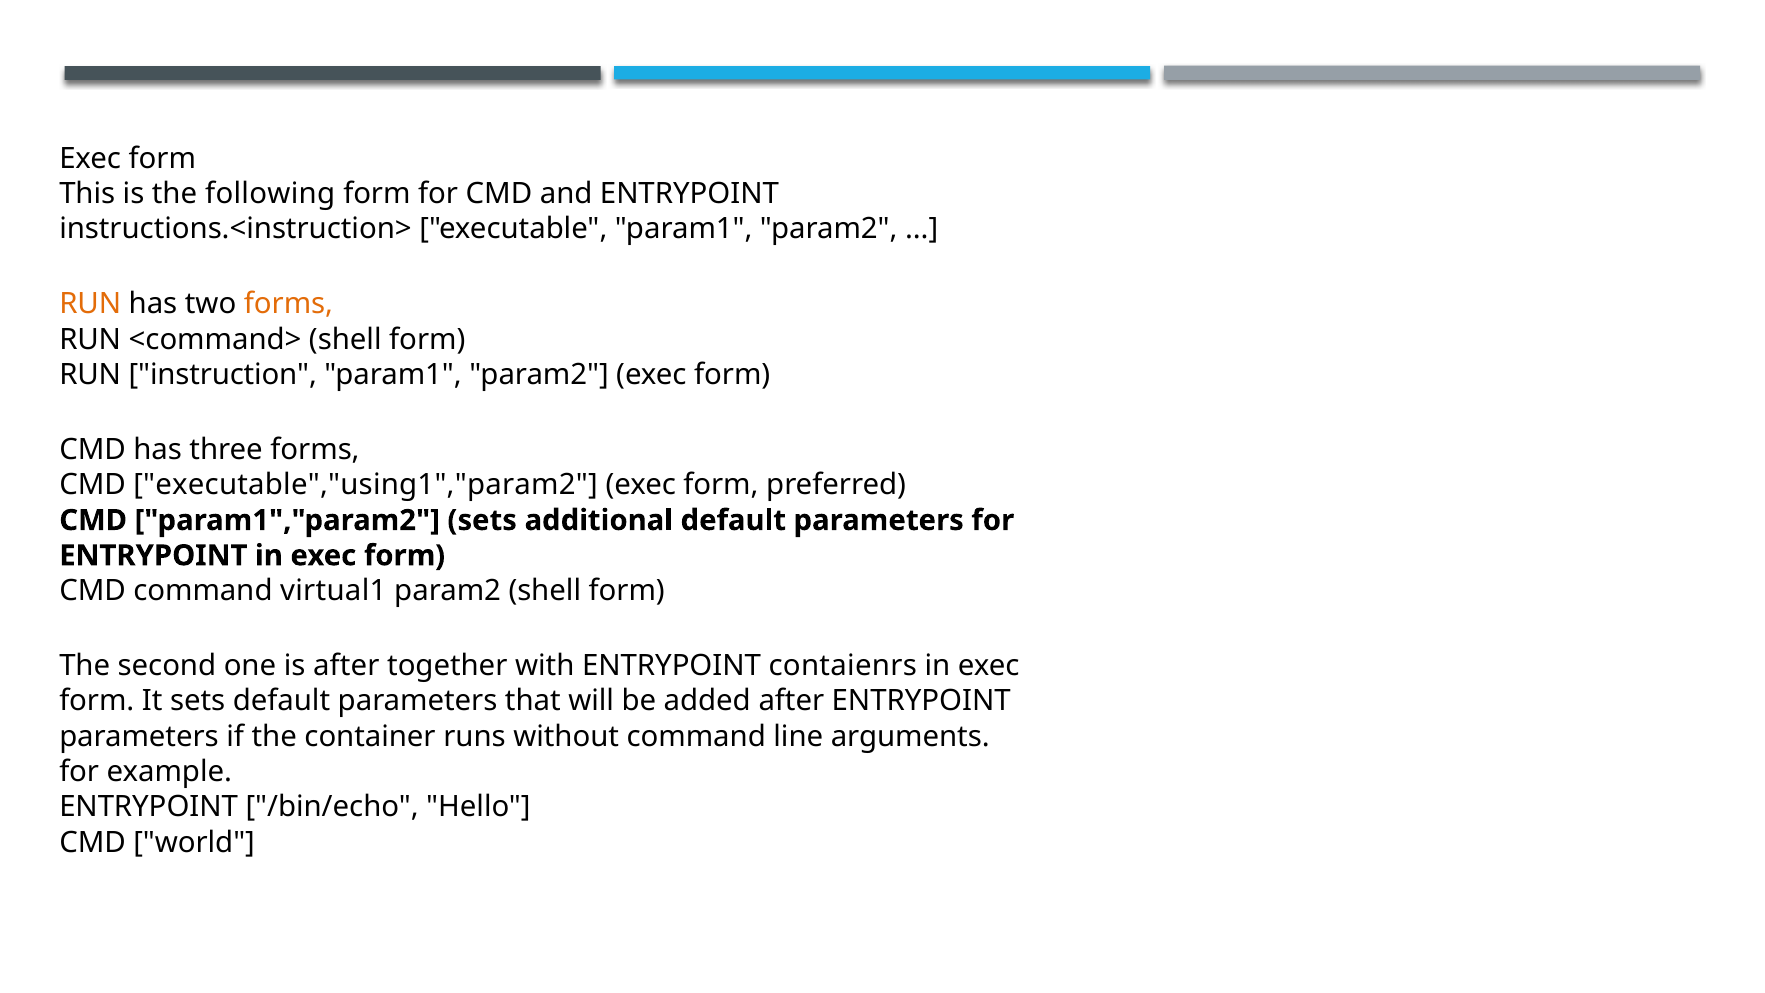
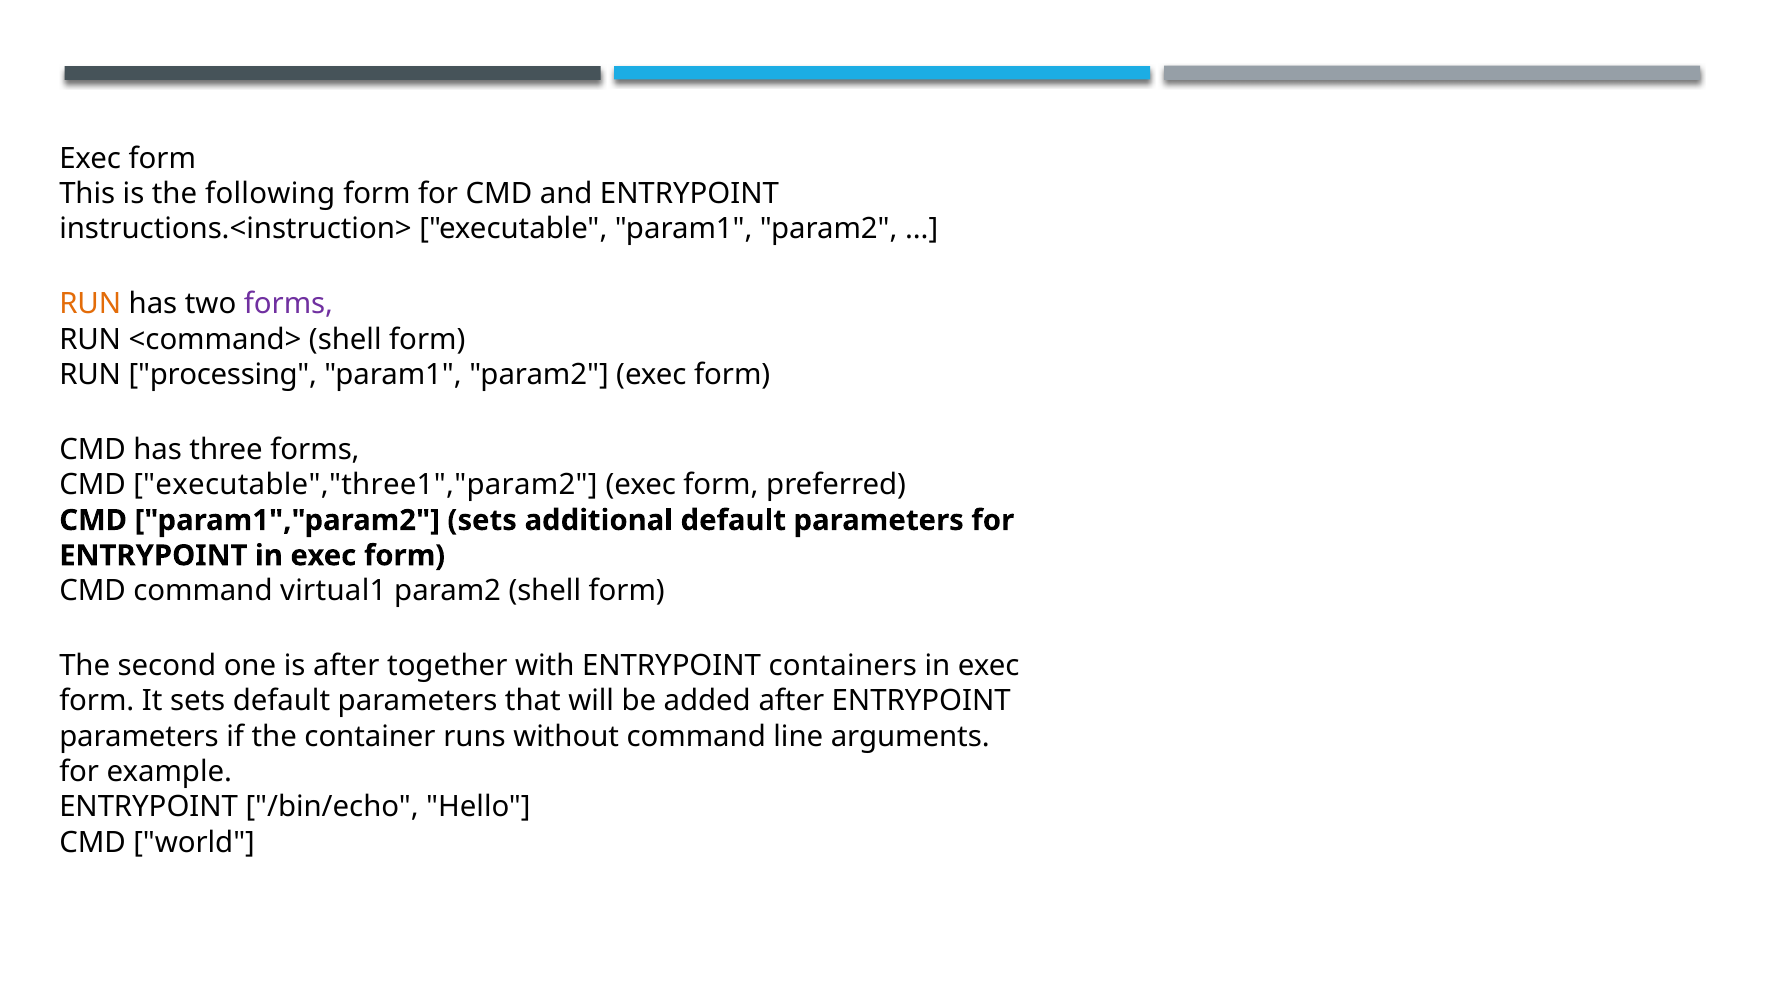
forms at (288, 304) colour: orange -> purple
instruction: instruction -> processing
executable","using1","param2: executable","using1","param2 -> executable","three1","param2
contaienrs: contaienrs -> containers
